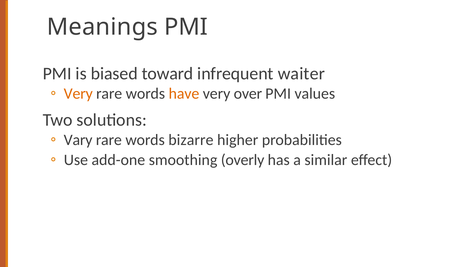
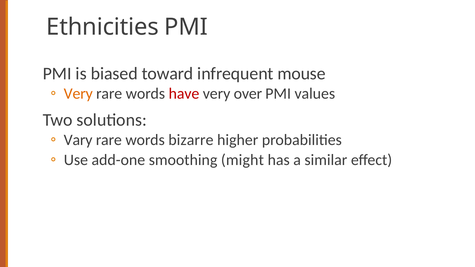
Meanings: Meanings -> Ethnicities
waiter: waiter -> mouse
have colour: orange -> red
overly: overly -> might
